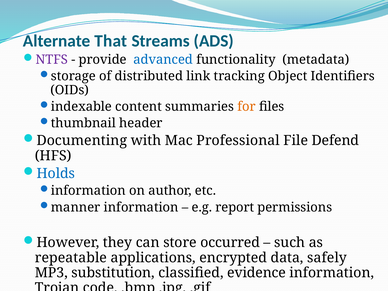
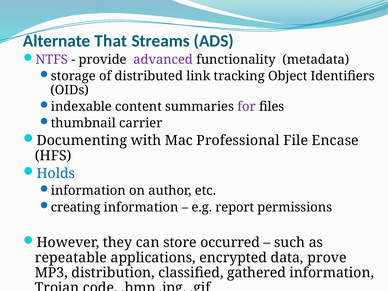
advanced colour: blue -> purple
for colour: orange -> purple
header: header -> carrier
Defend: Defend -> Encase
manner: manner -> creating
safely: safely -> prove
substitution: substitution -> distribution
evidence: evidence -> gathered
